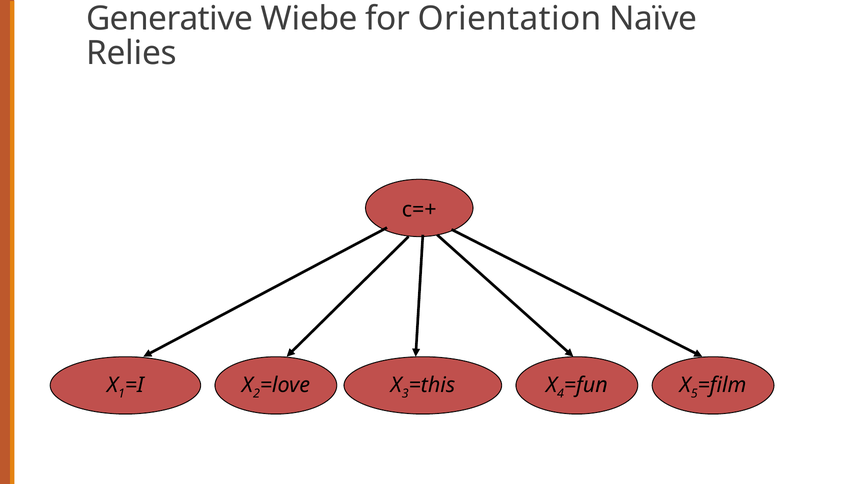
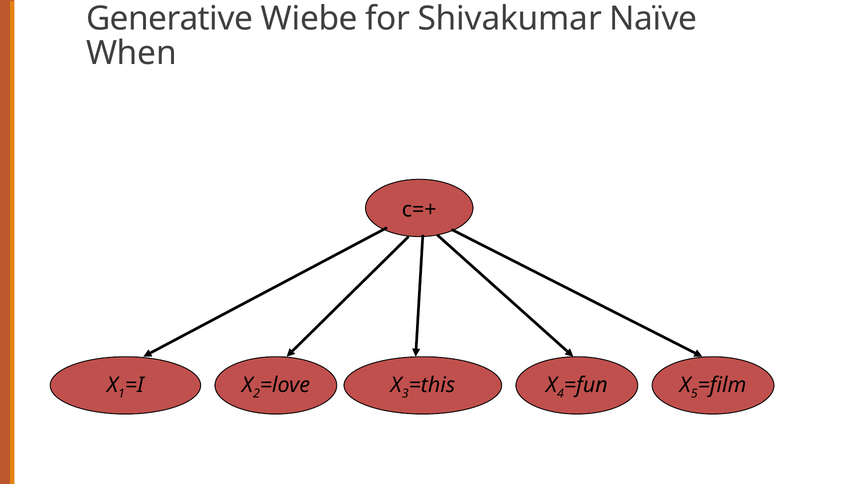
Orientation: Orientation -> Shivakumar
Relies: Relies -> When
